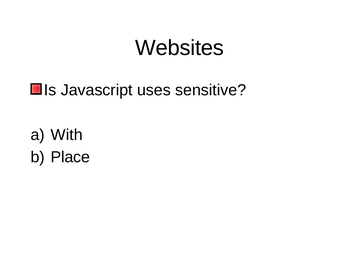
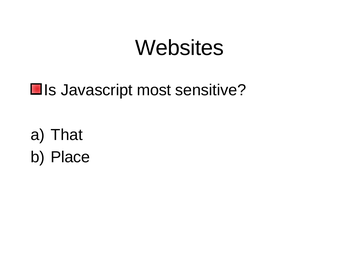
uses: uses -> most
With: With -> That
